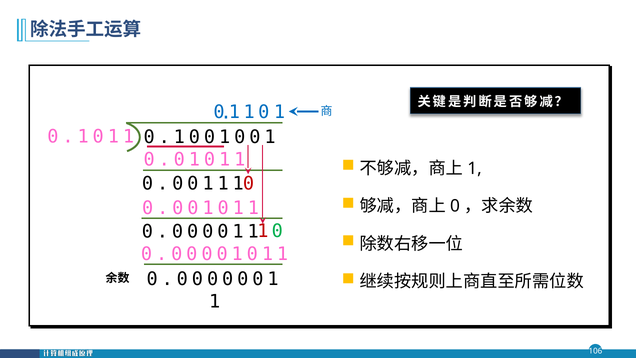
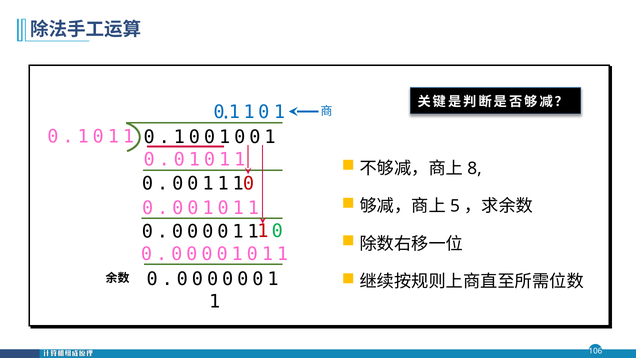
1 at (475, 168): 1 -> 8
0 at (455, 206): 0 -> 5
